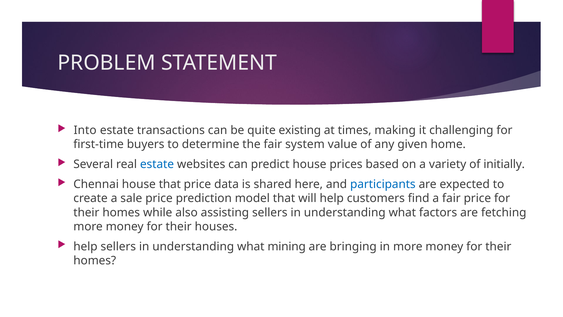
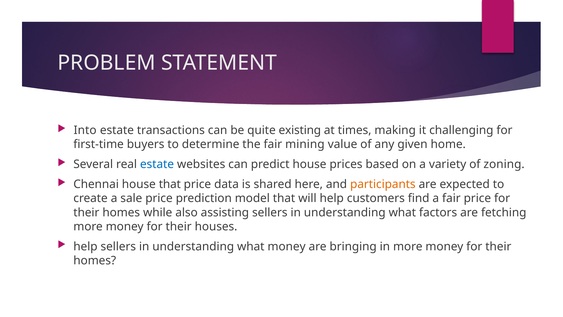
system: system -> mining
initially: initially -> zoning
participants colour: blue -> orange
what mining: mining -> money
